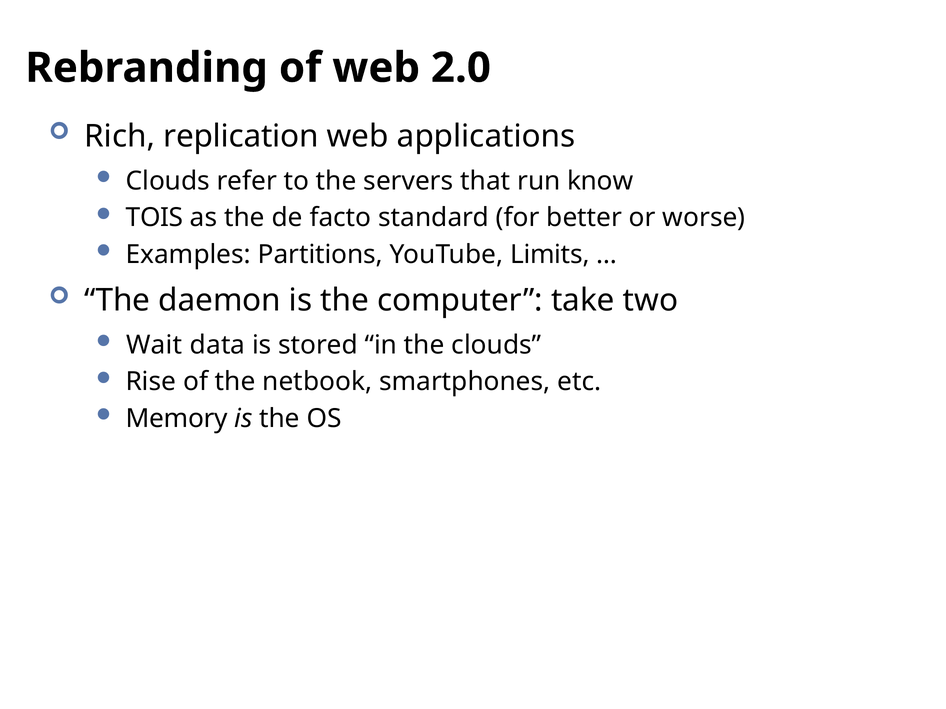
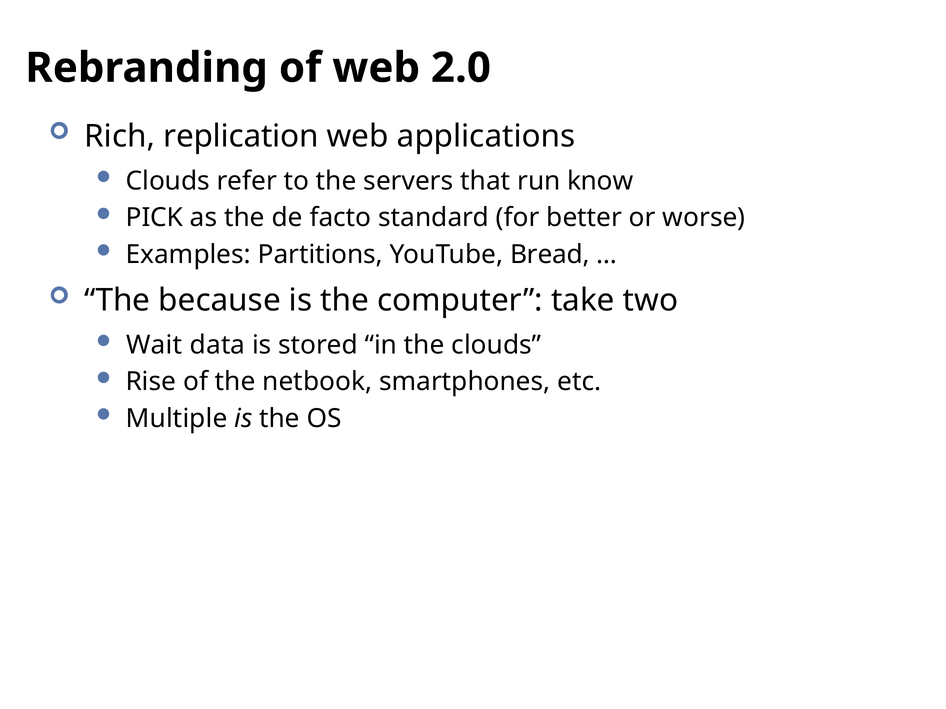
TOIS: TOIS -> PICK
Limits: Limits -> Bread
daemon: daemon -> because
Memory: Memory -> Multiple
